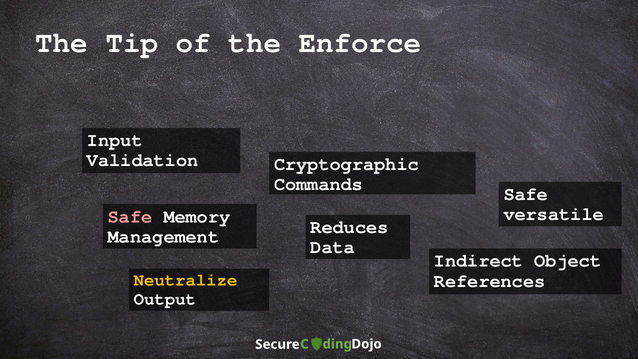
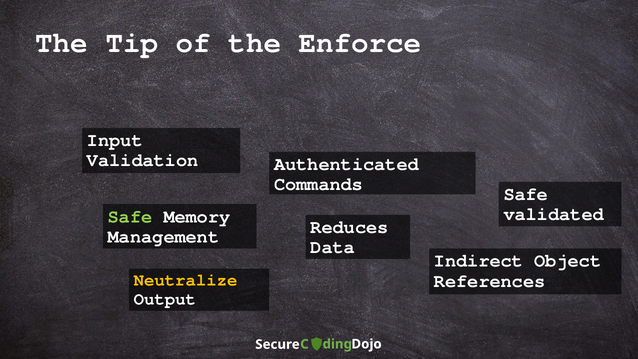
Cryptographic: Cryptographic -> Authenticated
versatile: versatile -> validated
Safe at (130, 216) colour: pink -> light green
